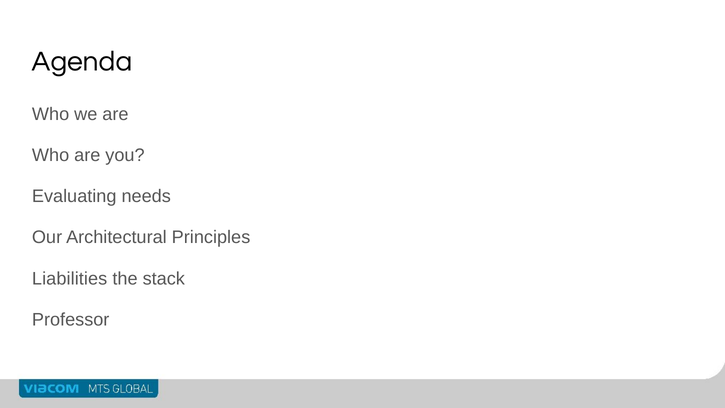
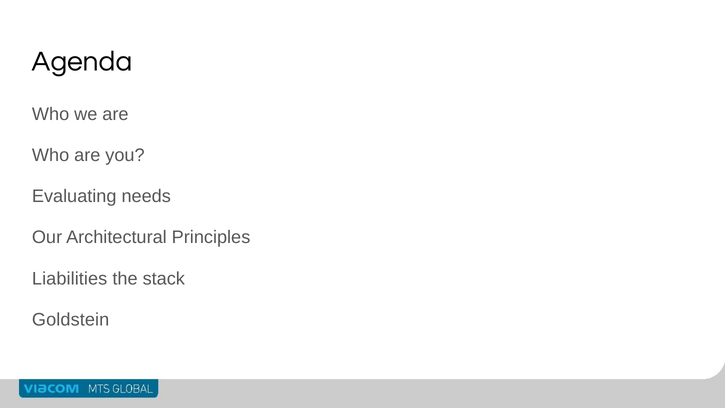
Professor: Professor -> Goldstein
